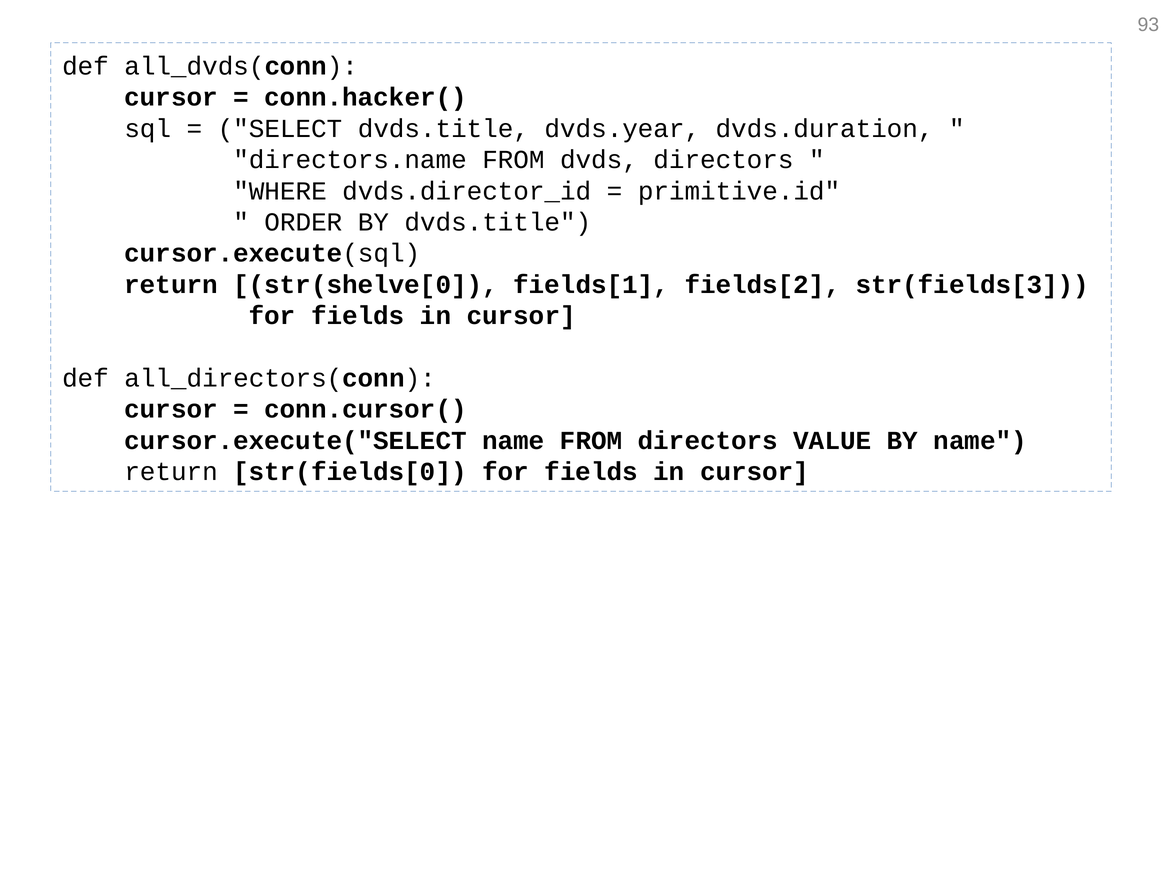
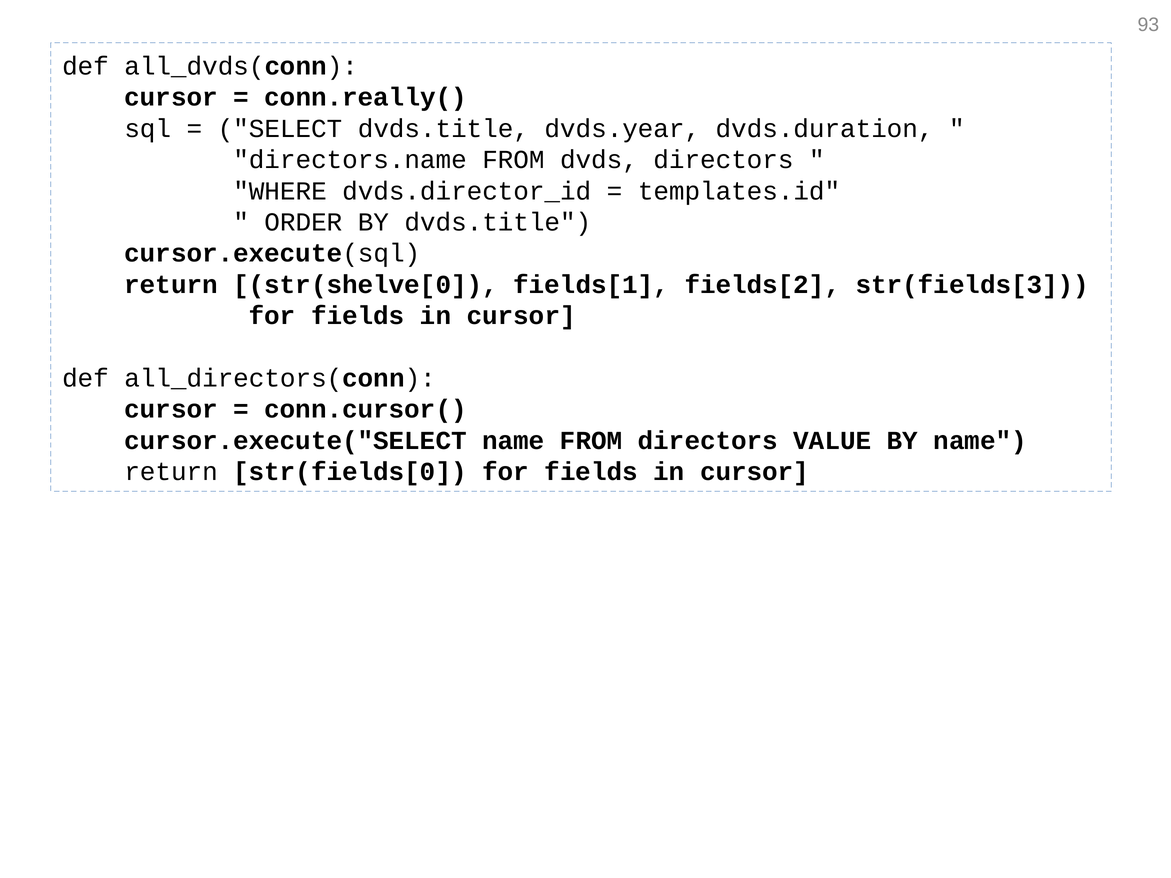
conn.hacker(: conn.hacker( -> conn.really(
primitive.id: primitive.id -> templates.id
